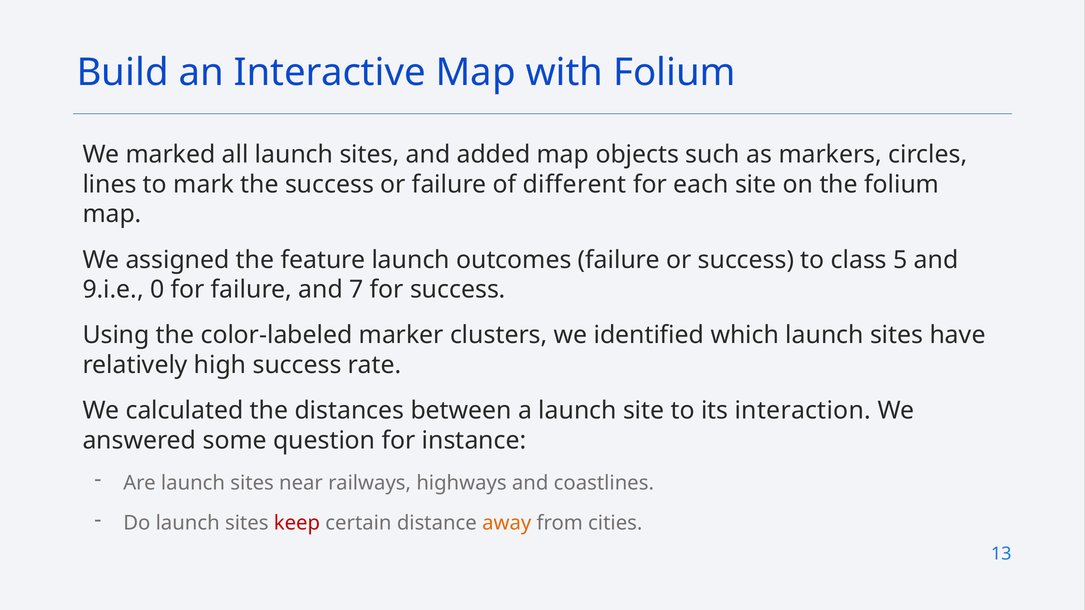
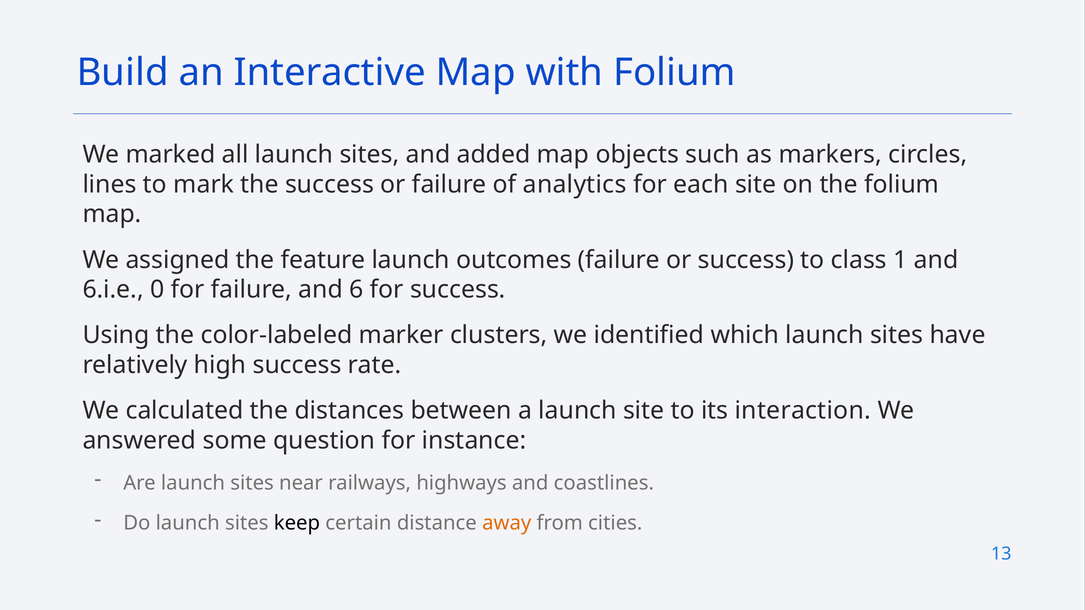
different: different -> analytics
5: 5 -> 1
9.i.e: 9.i.e -> 6.i.e
7: 7 -> 6
keep colour: red -> black
